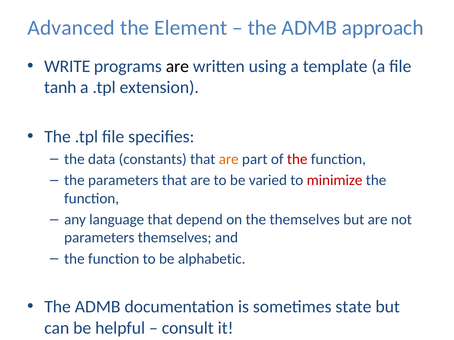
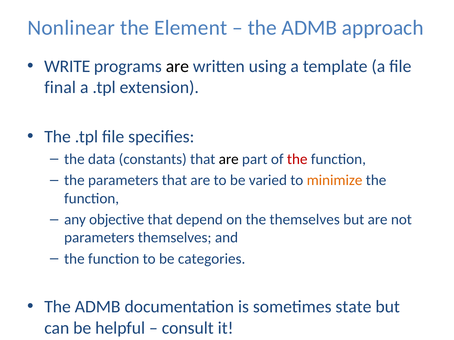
Advanced: Advanced -> Nonlinear
tanh: tanh -> final
are at (229, 159) colour: orange -> black
minimize colour: red -> orange
language: language -> objective
alphabetic: alphabetic -> categories
